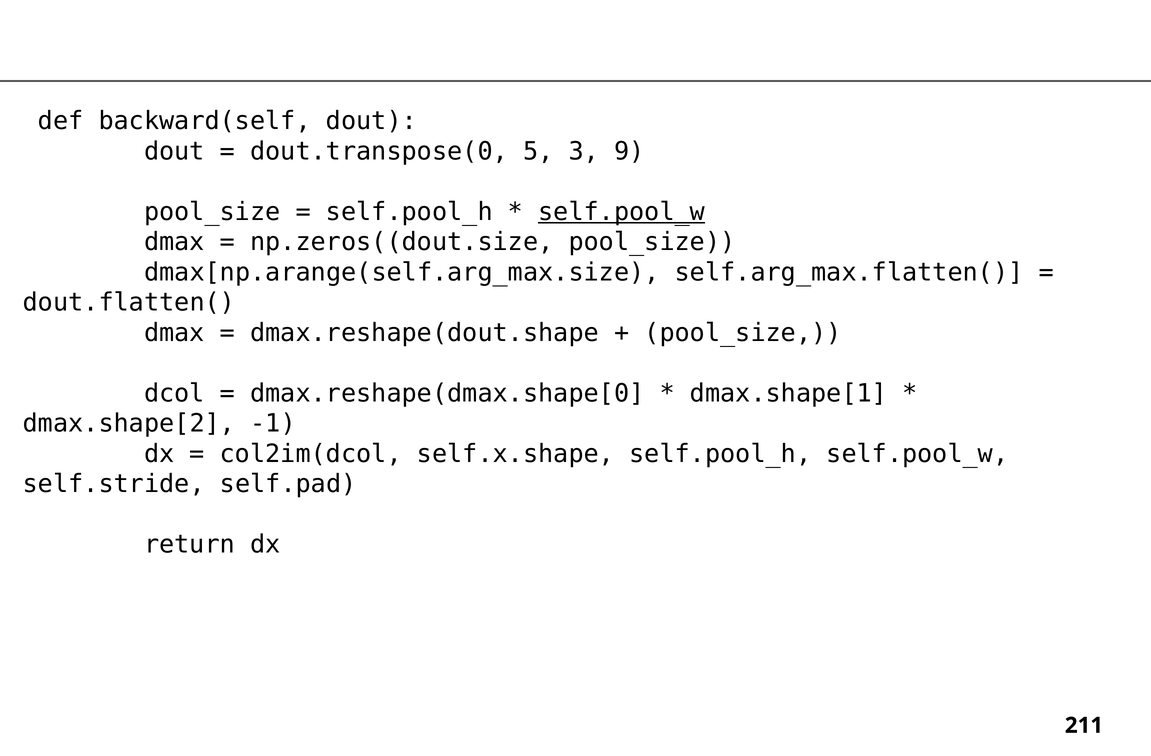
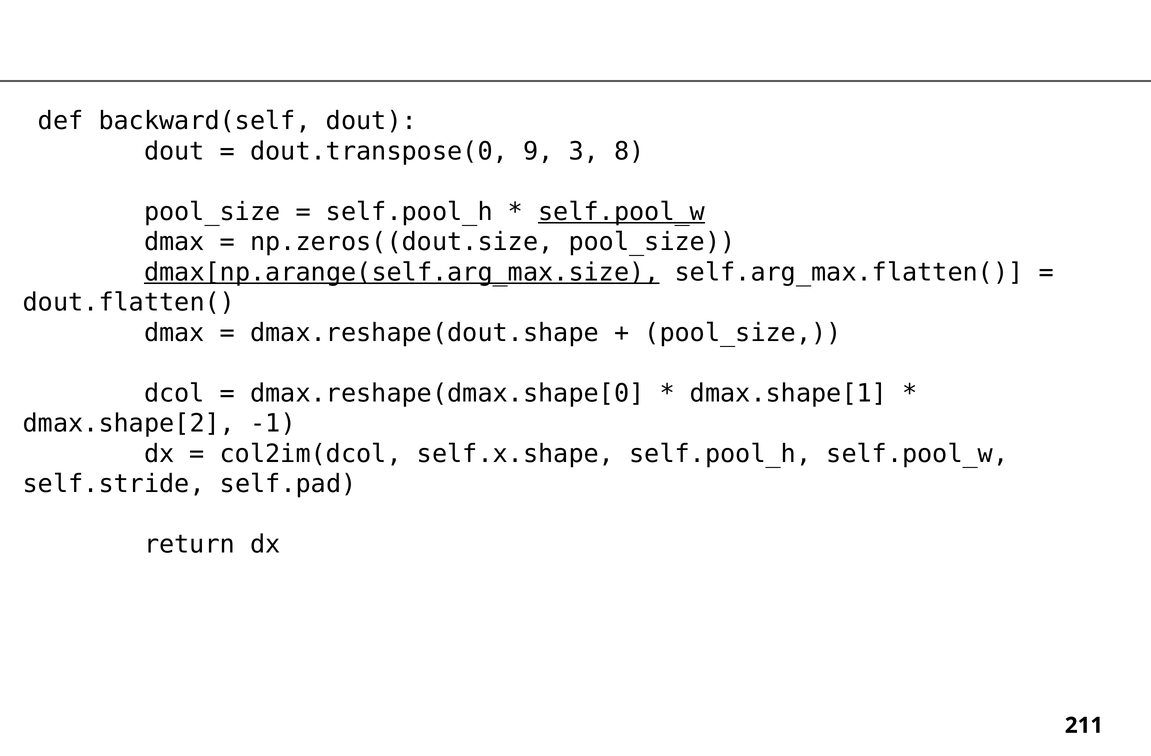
5: 5 -> 9
9: 9 -> 8
dmax[np.arange(self.arg_max.size underline: none -> present
